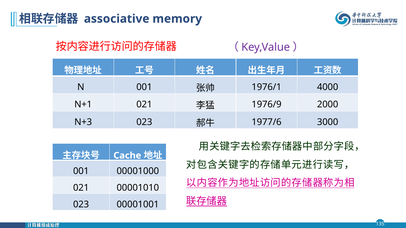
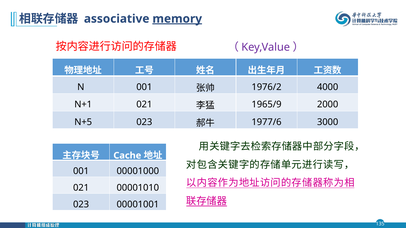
memory underline: none -> present
1976/1: 1976/1 -> 1976/2
1976/9: 1976/9 -> 1965/9
N+3: N+3 -> N+5
